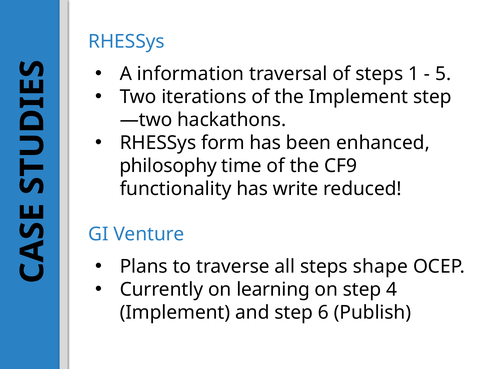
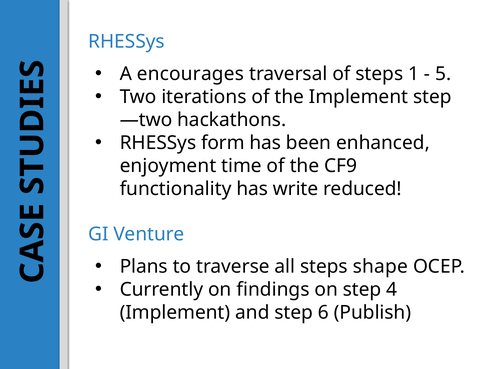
information: information -> encourages
philosophy: philosophy -> enjoyment
learning: learning -> findings
